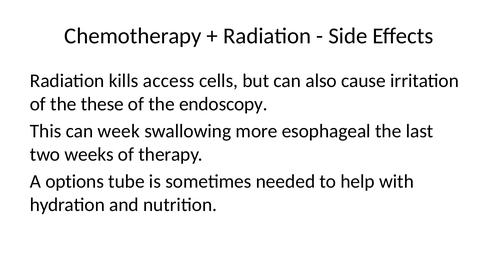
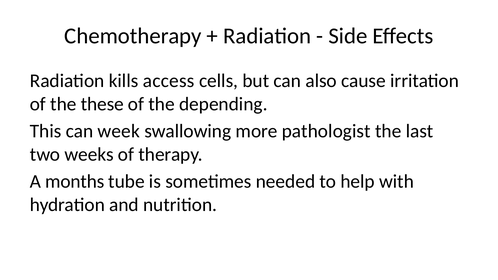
endoscopy: endoscopy -> depending
esophageal: esophageal -> pathologist
options: options -> months
